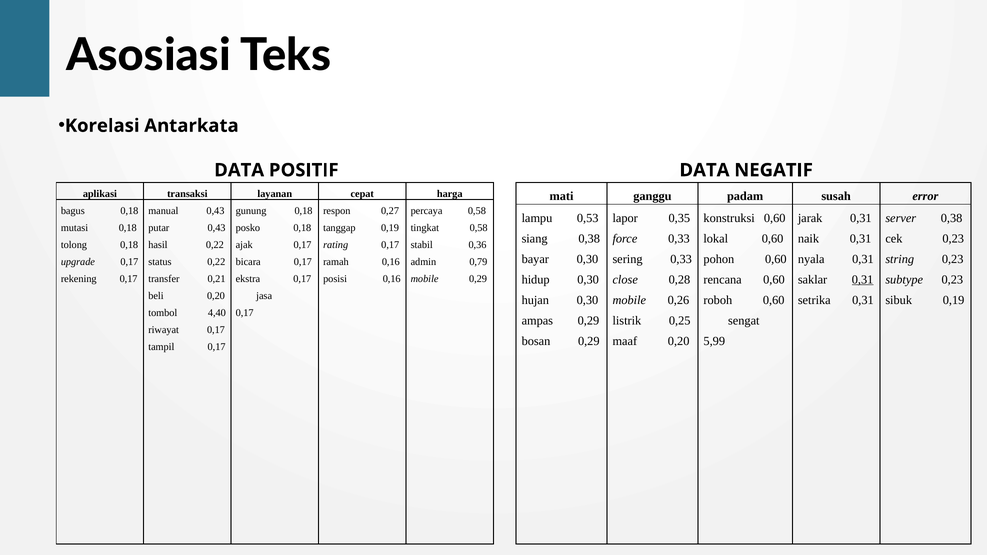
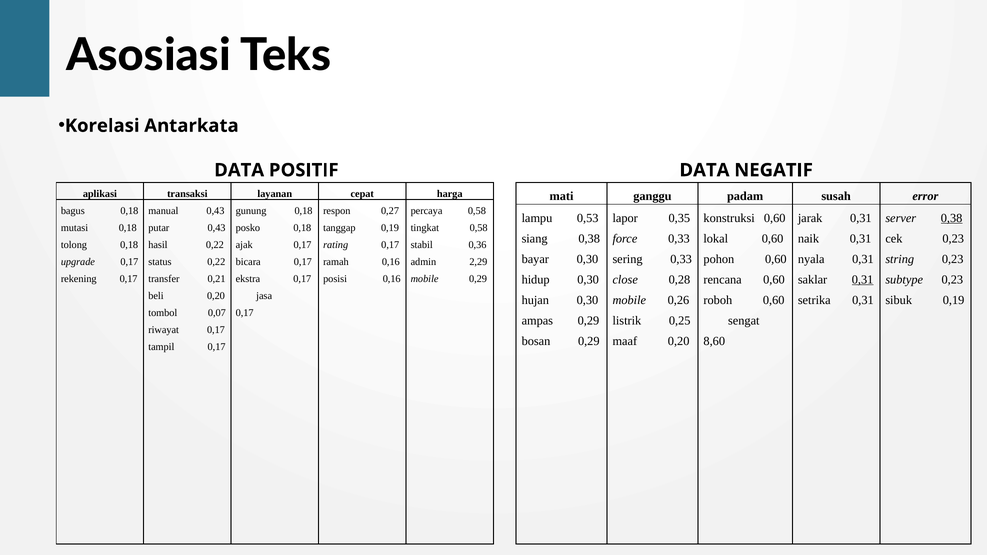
0,38 at (952, 218) underline: none -> present
0,79: 0,79 -> 2,29
4,40: 4,40 -> 0,07
5,99: 5,99 -> 8,60
